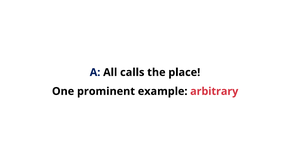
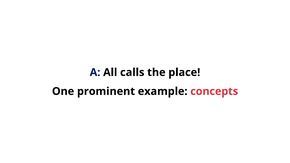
arbitrary: arbitrary -> concepts
